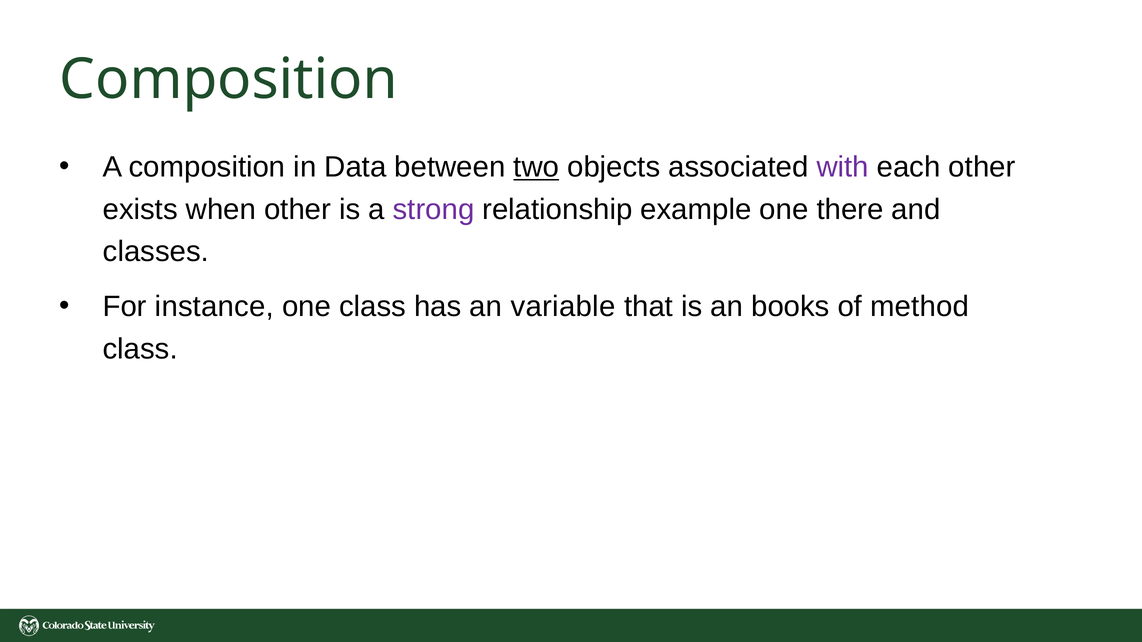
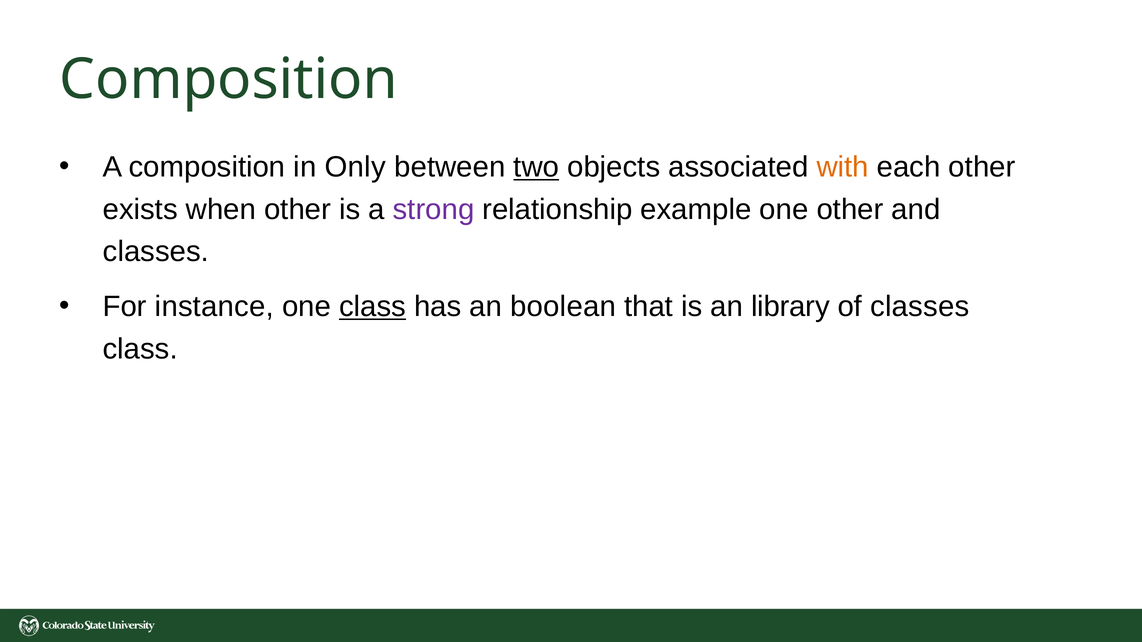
Data: Data -> Only
with colour: purple -> orange
one there: there -> other
class at (373, 307) underline: none -> present
variable: variable -> boolean
books: books -> library
of method: method -> classes
